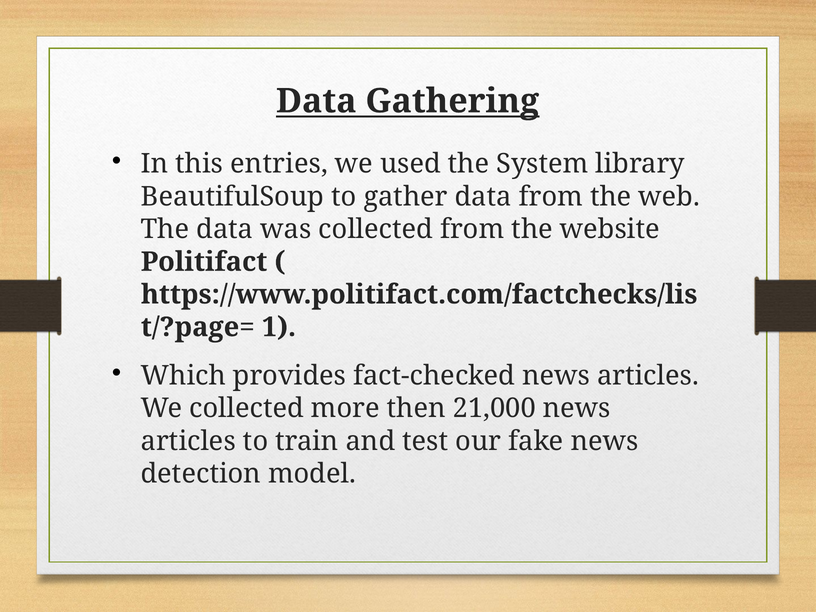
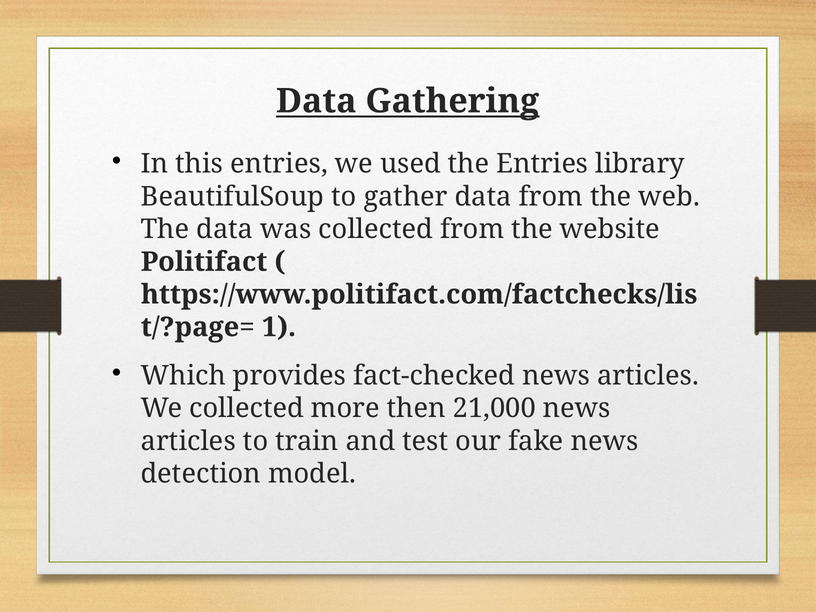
the System: System -> Entries
